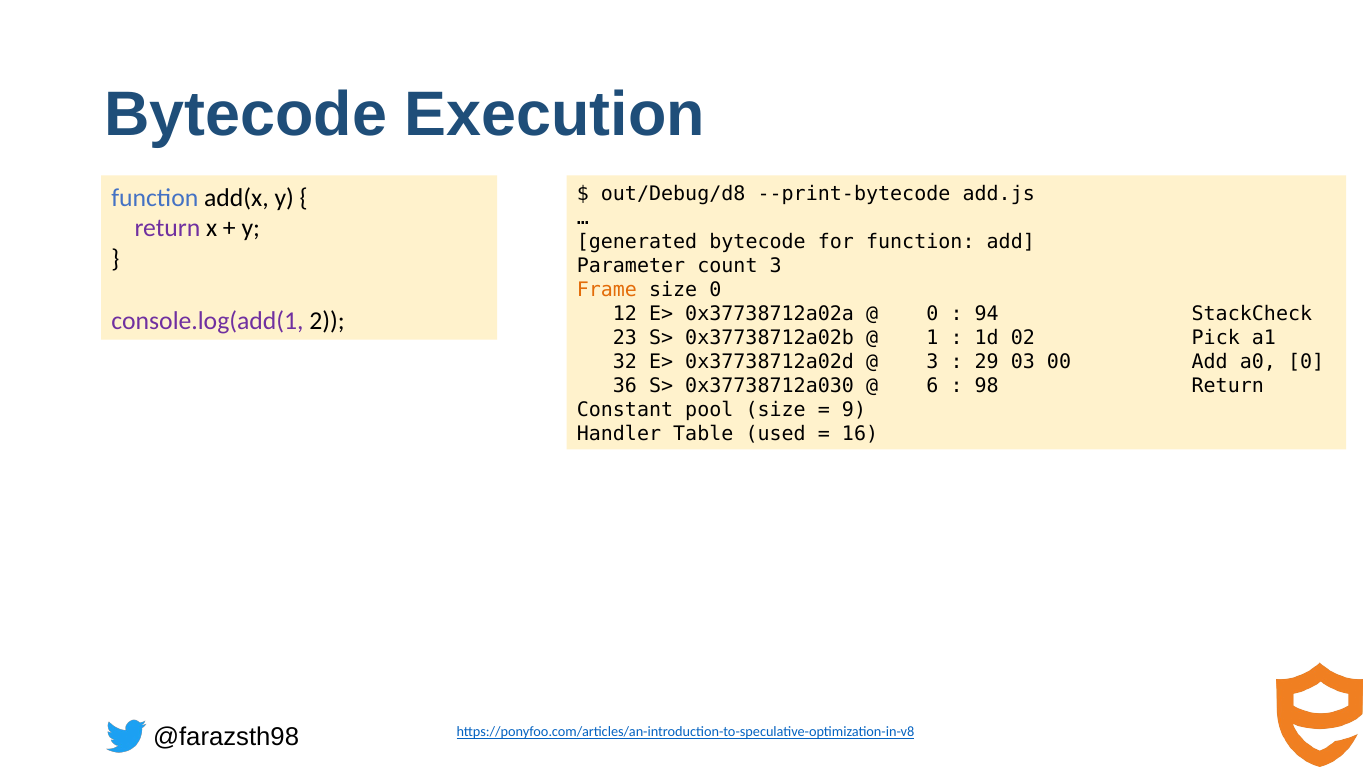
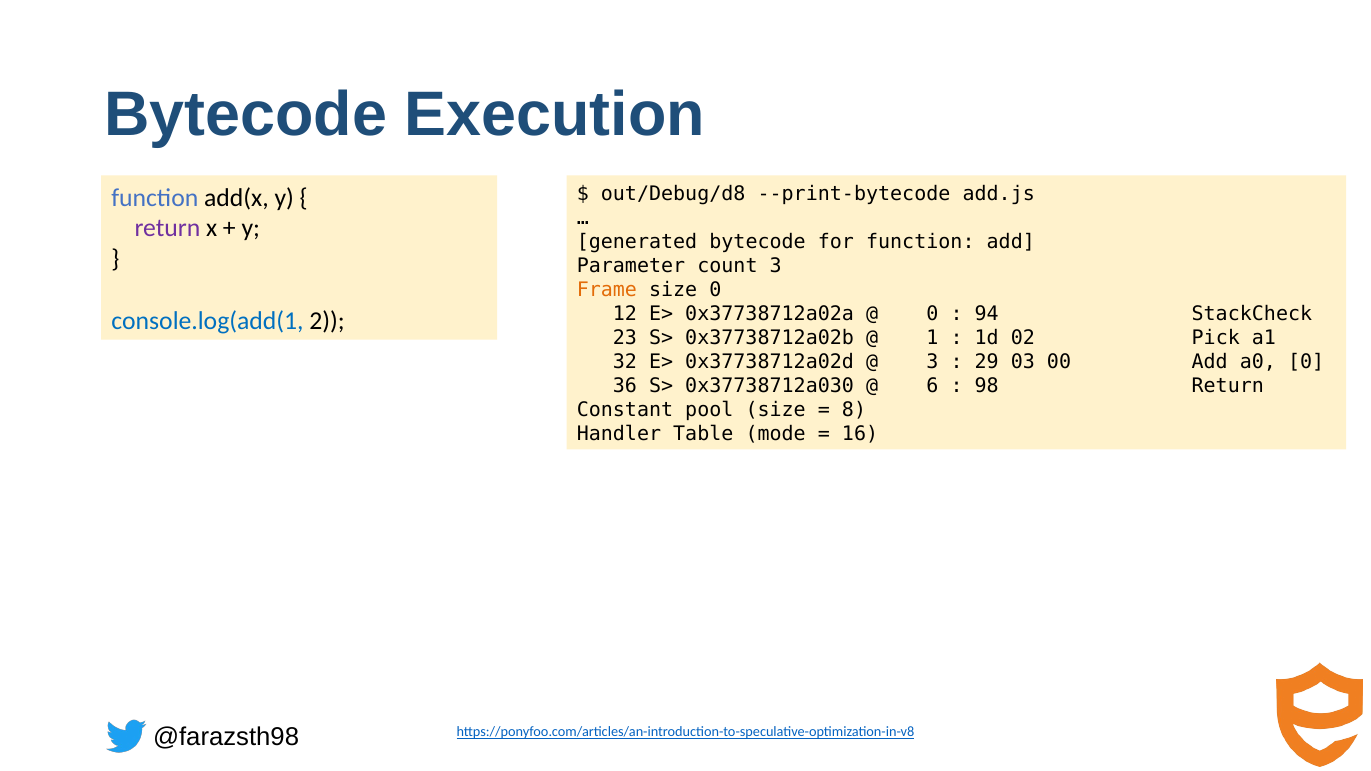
console.log(add(1 colour: purple -> blue
9: 9 -> 8
used: used -> mode
